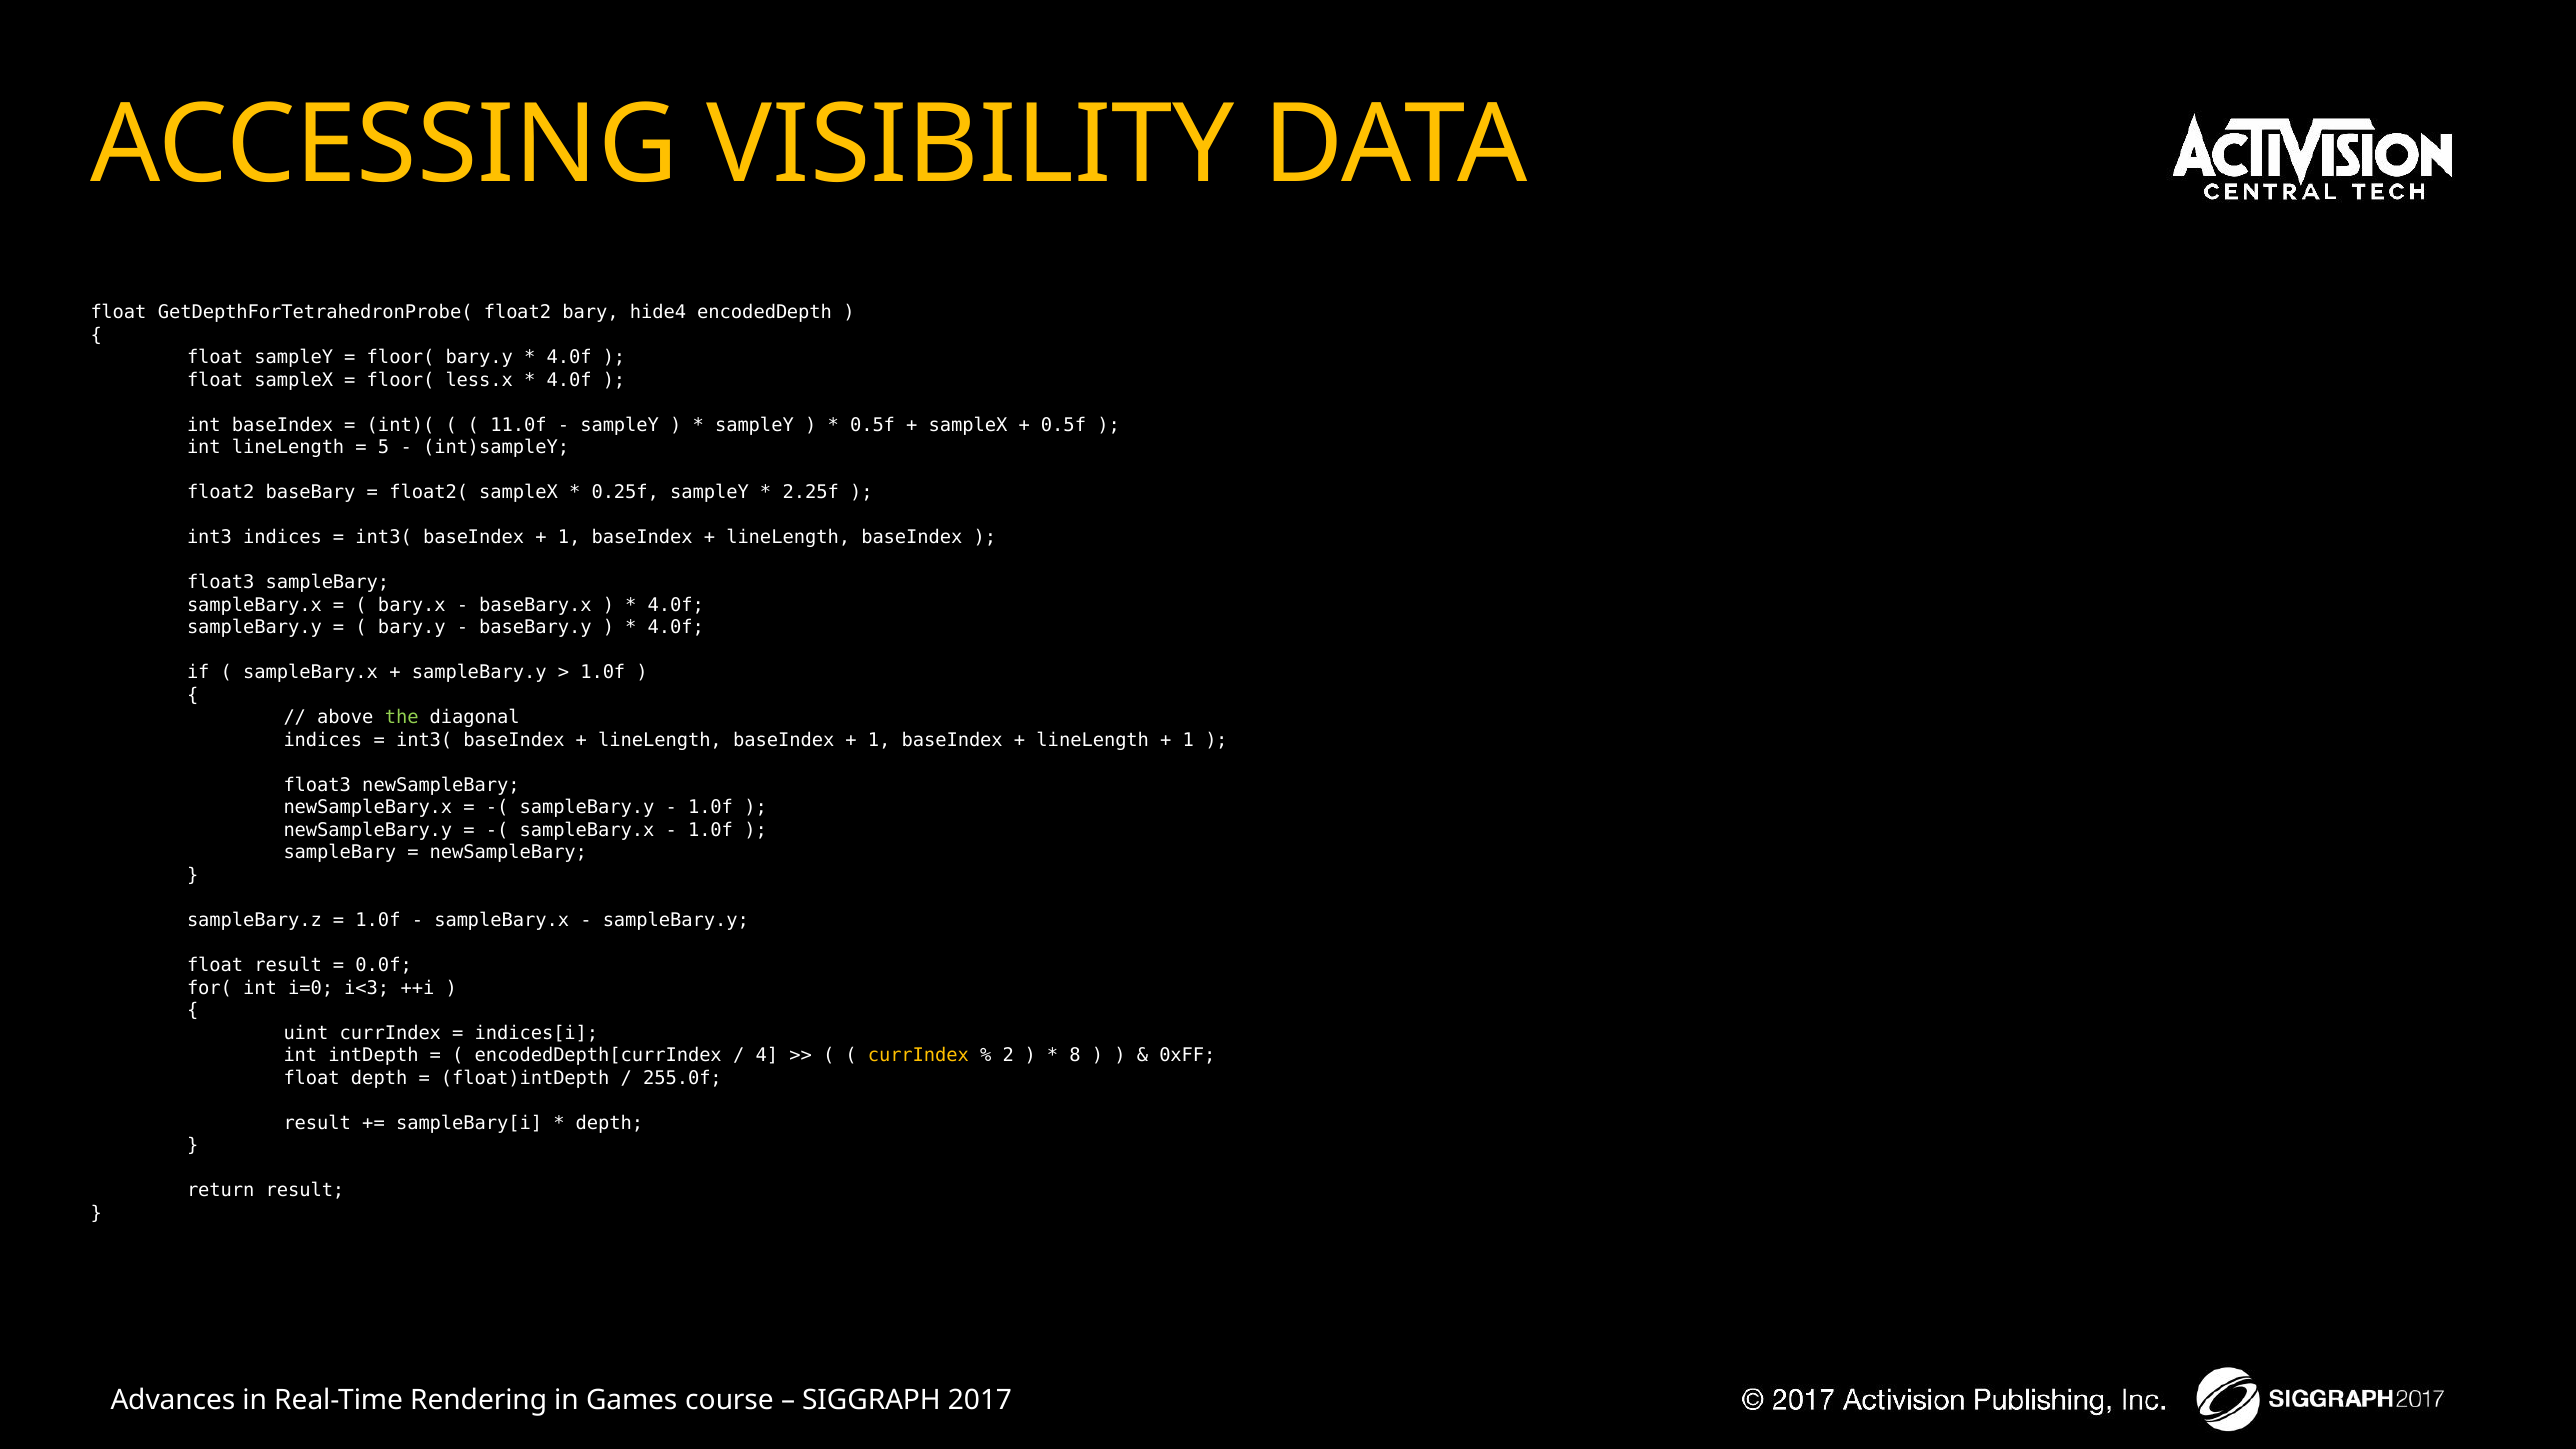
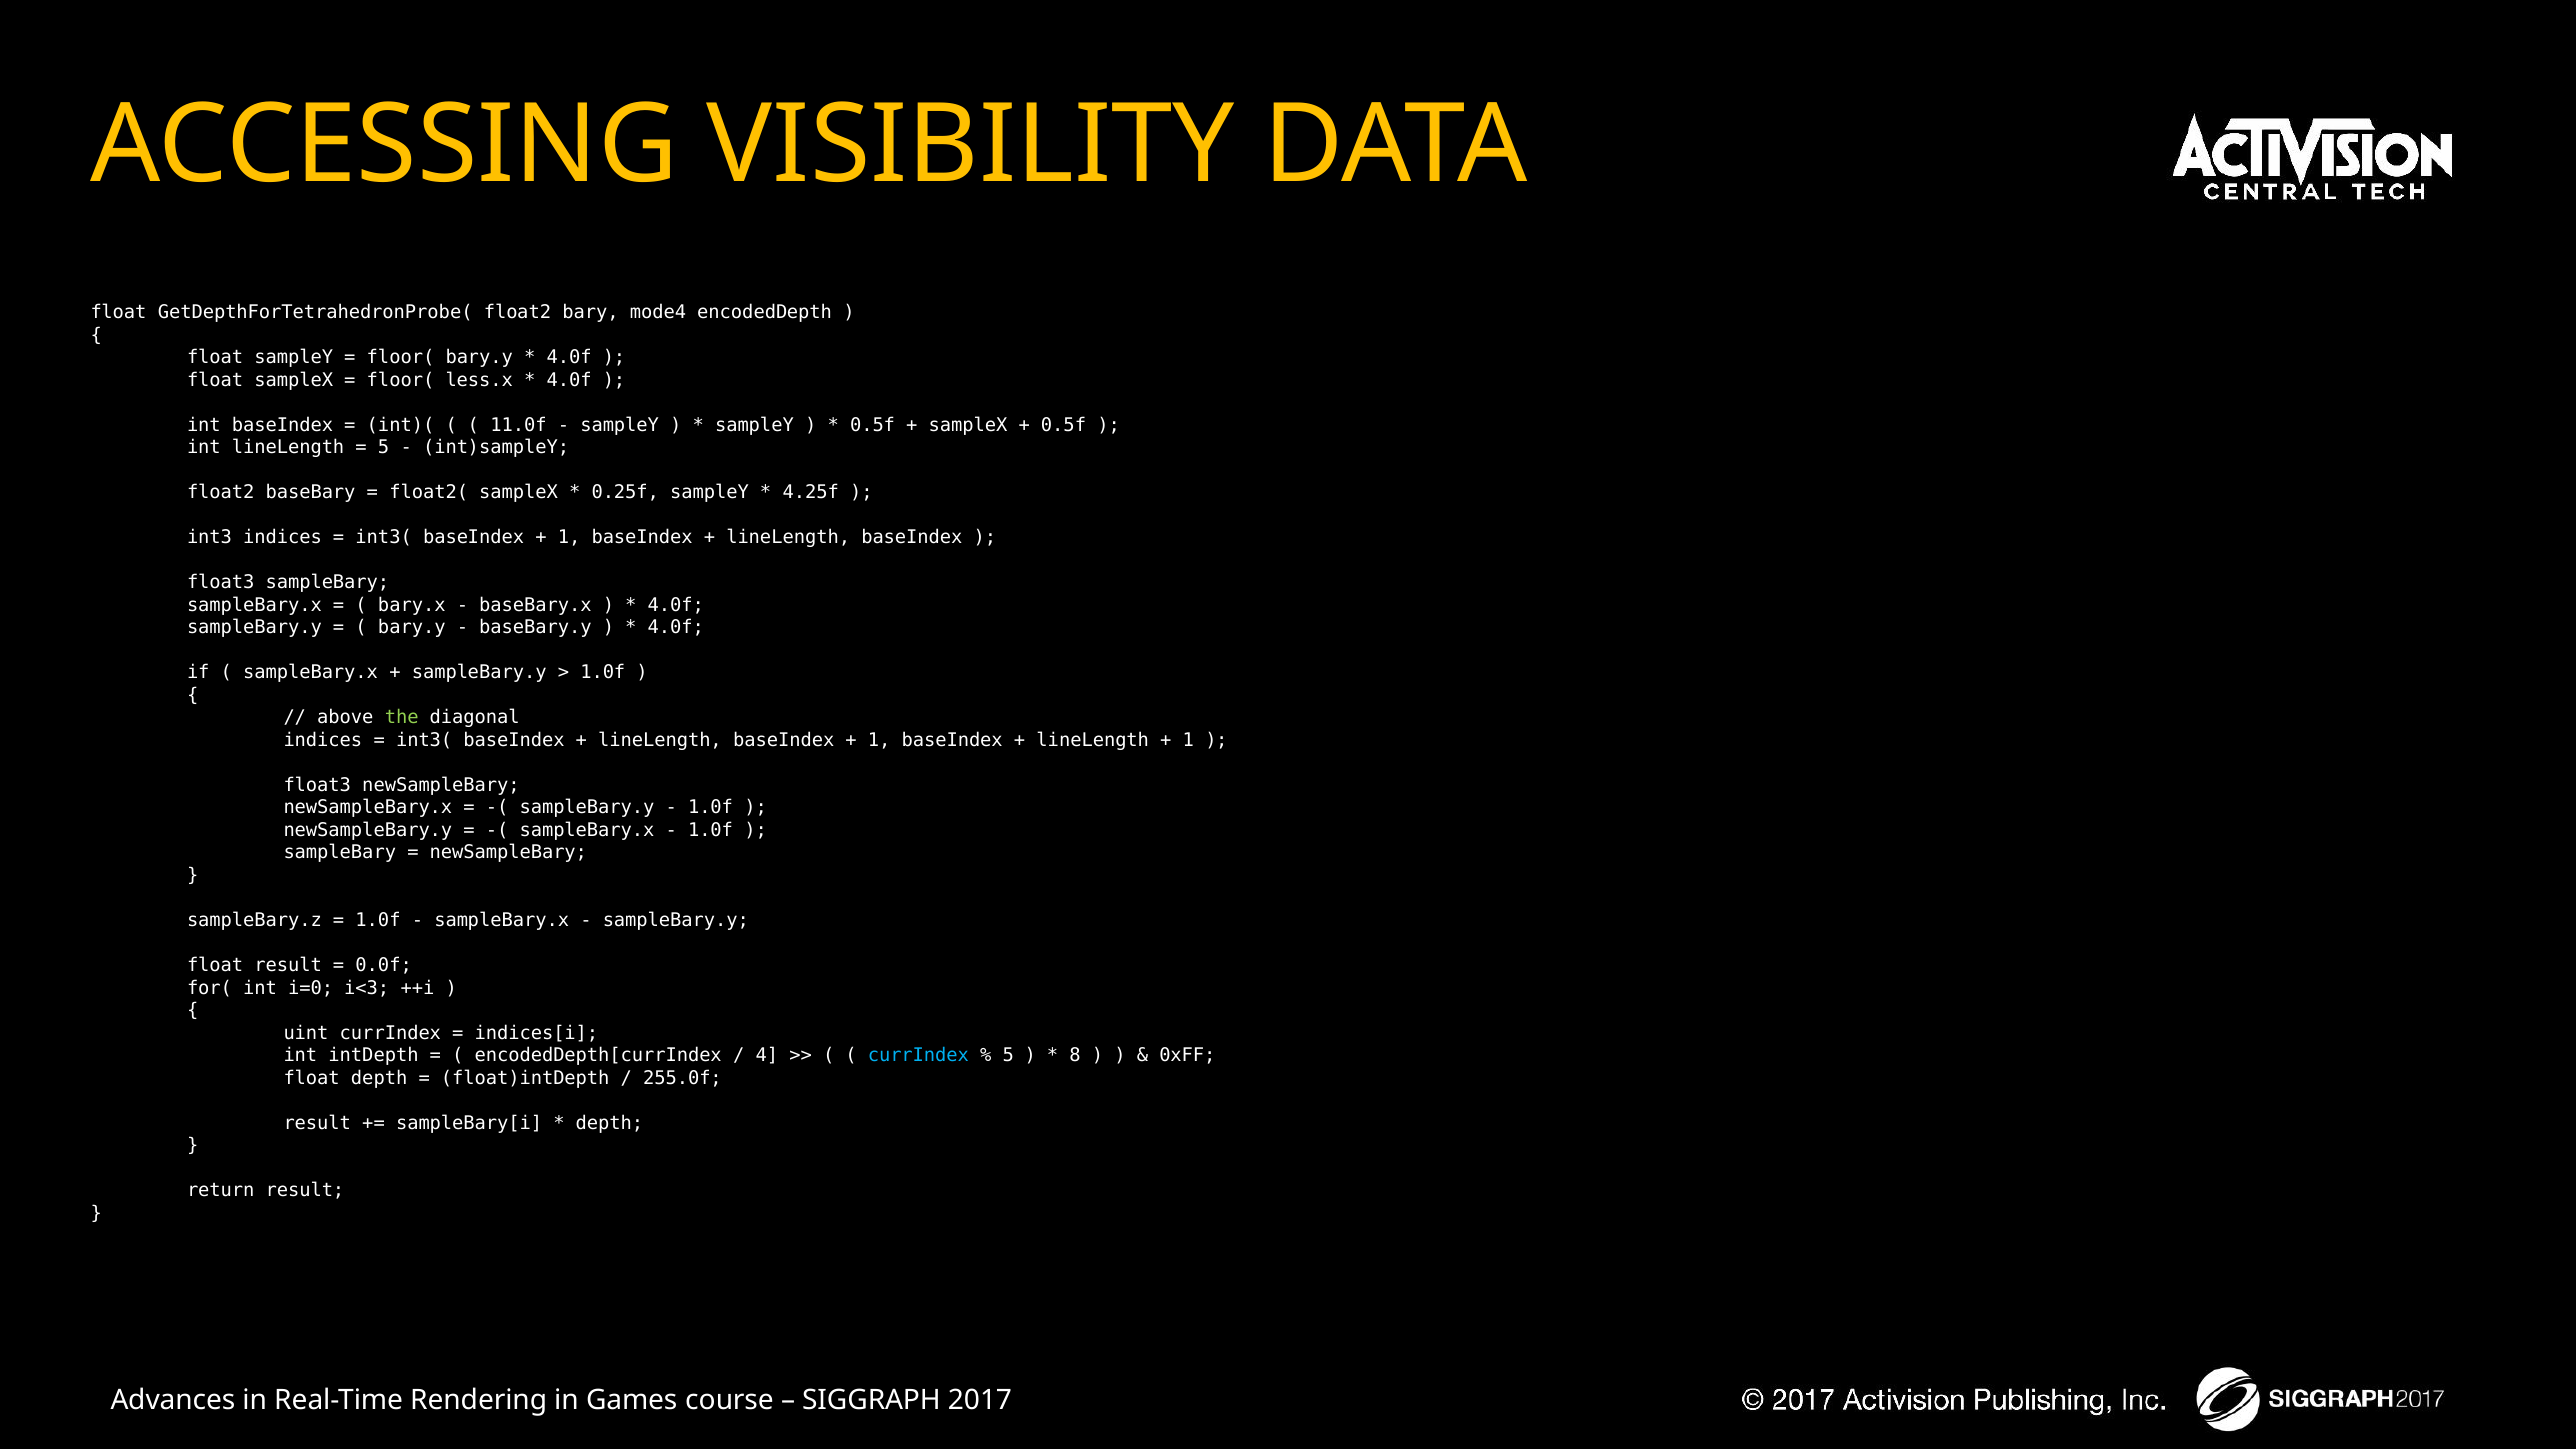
hide4: hide4 -> mode4
2.25f: 2.25f -> 4.25f
currIndex at (918, 1055) colour: yellow -> light blue
2 at (1008, 1055): 2 -> 5
